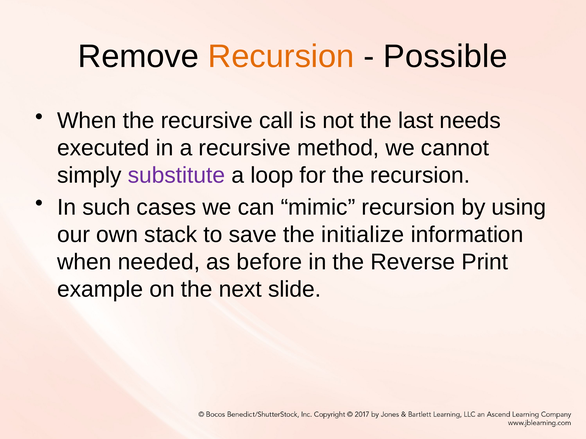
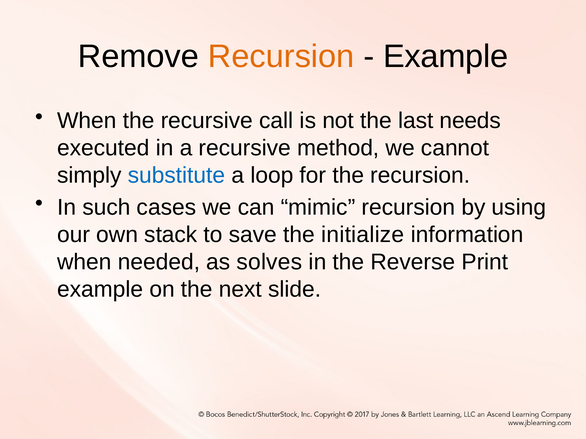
Possible at (445, 56): Possible -> Example
substitute colour: purple -> blue
before: before -> solves
